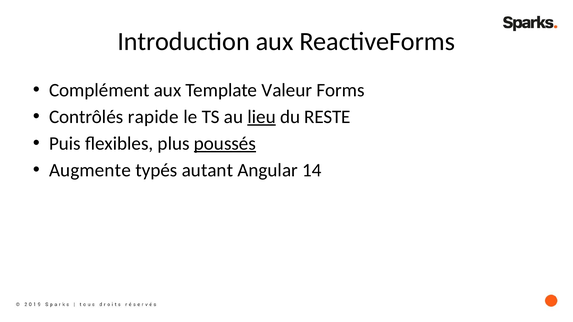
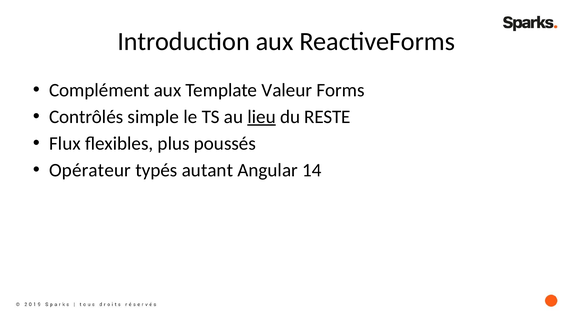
rapide: rapide -> simple
Puis: Puis -> Flux
poussés underline: present -> none
Augmente: Augmente -> Opérateur
